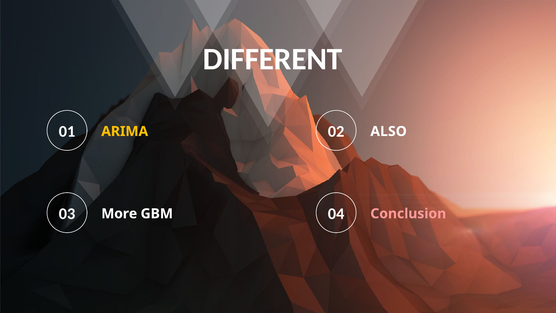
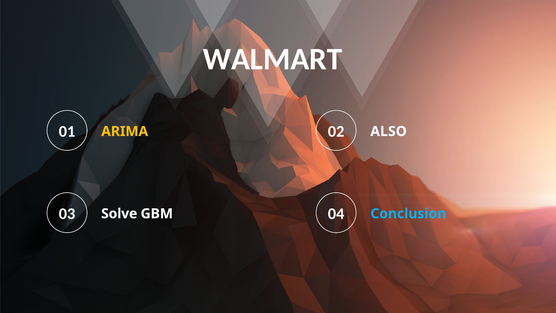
DIFFERENT: DIFFERENT -> WALMART
More: More -> Solve
Conclusion colour: pink -> light blue
